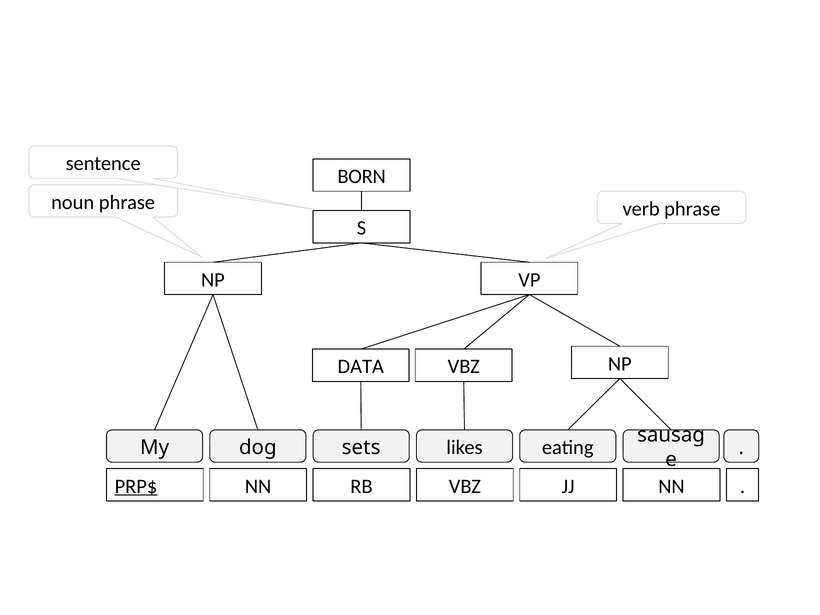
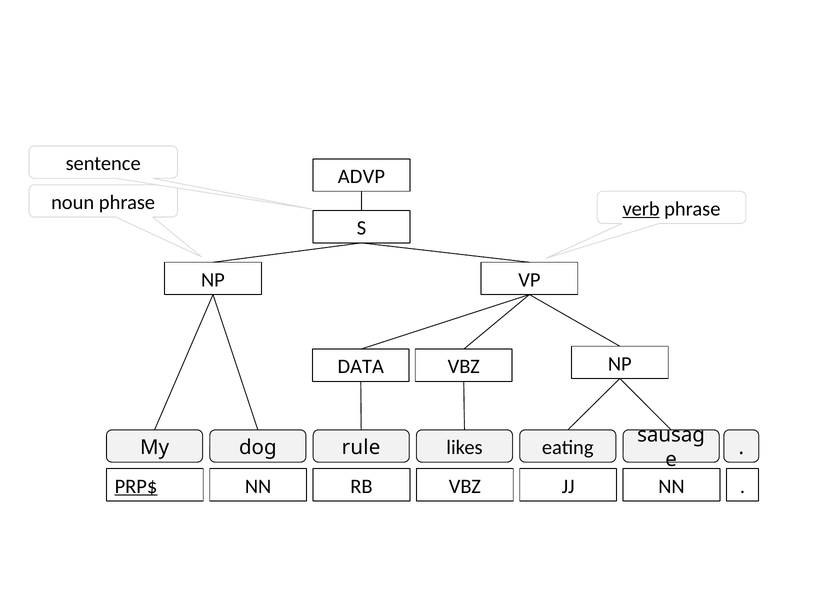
BORN: BORN -> ADVP
verb underline: none -> present
sets: sets -> rule
